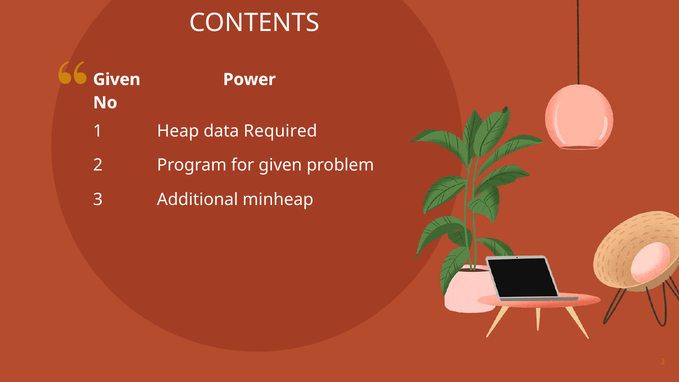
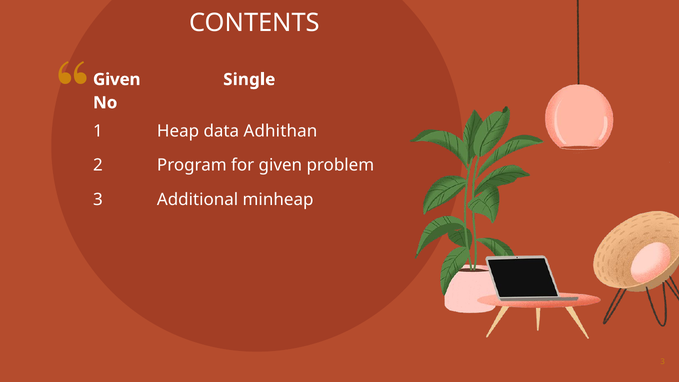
Power: Power -> Single
Required: Required -> Adhithan
